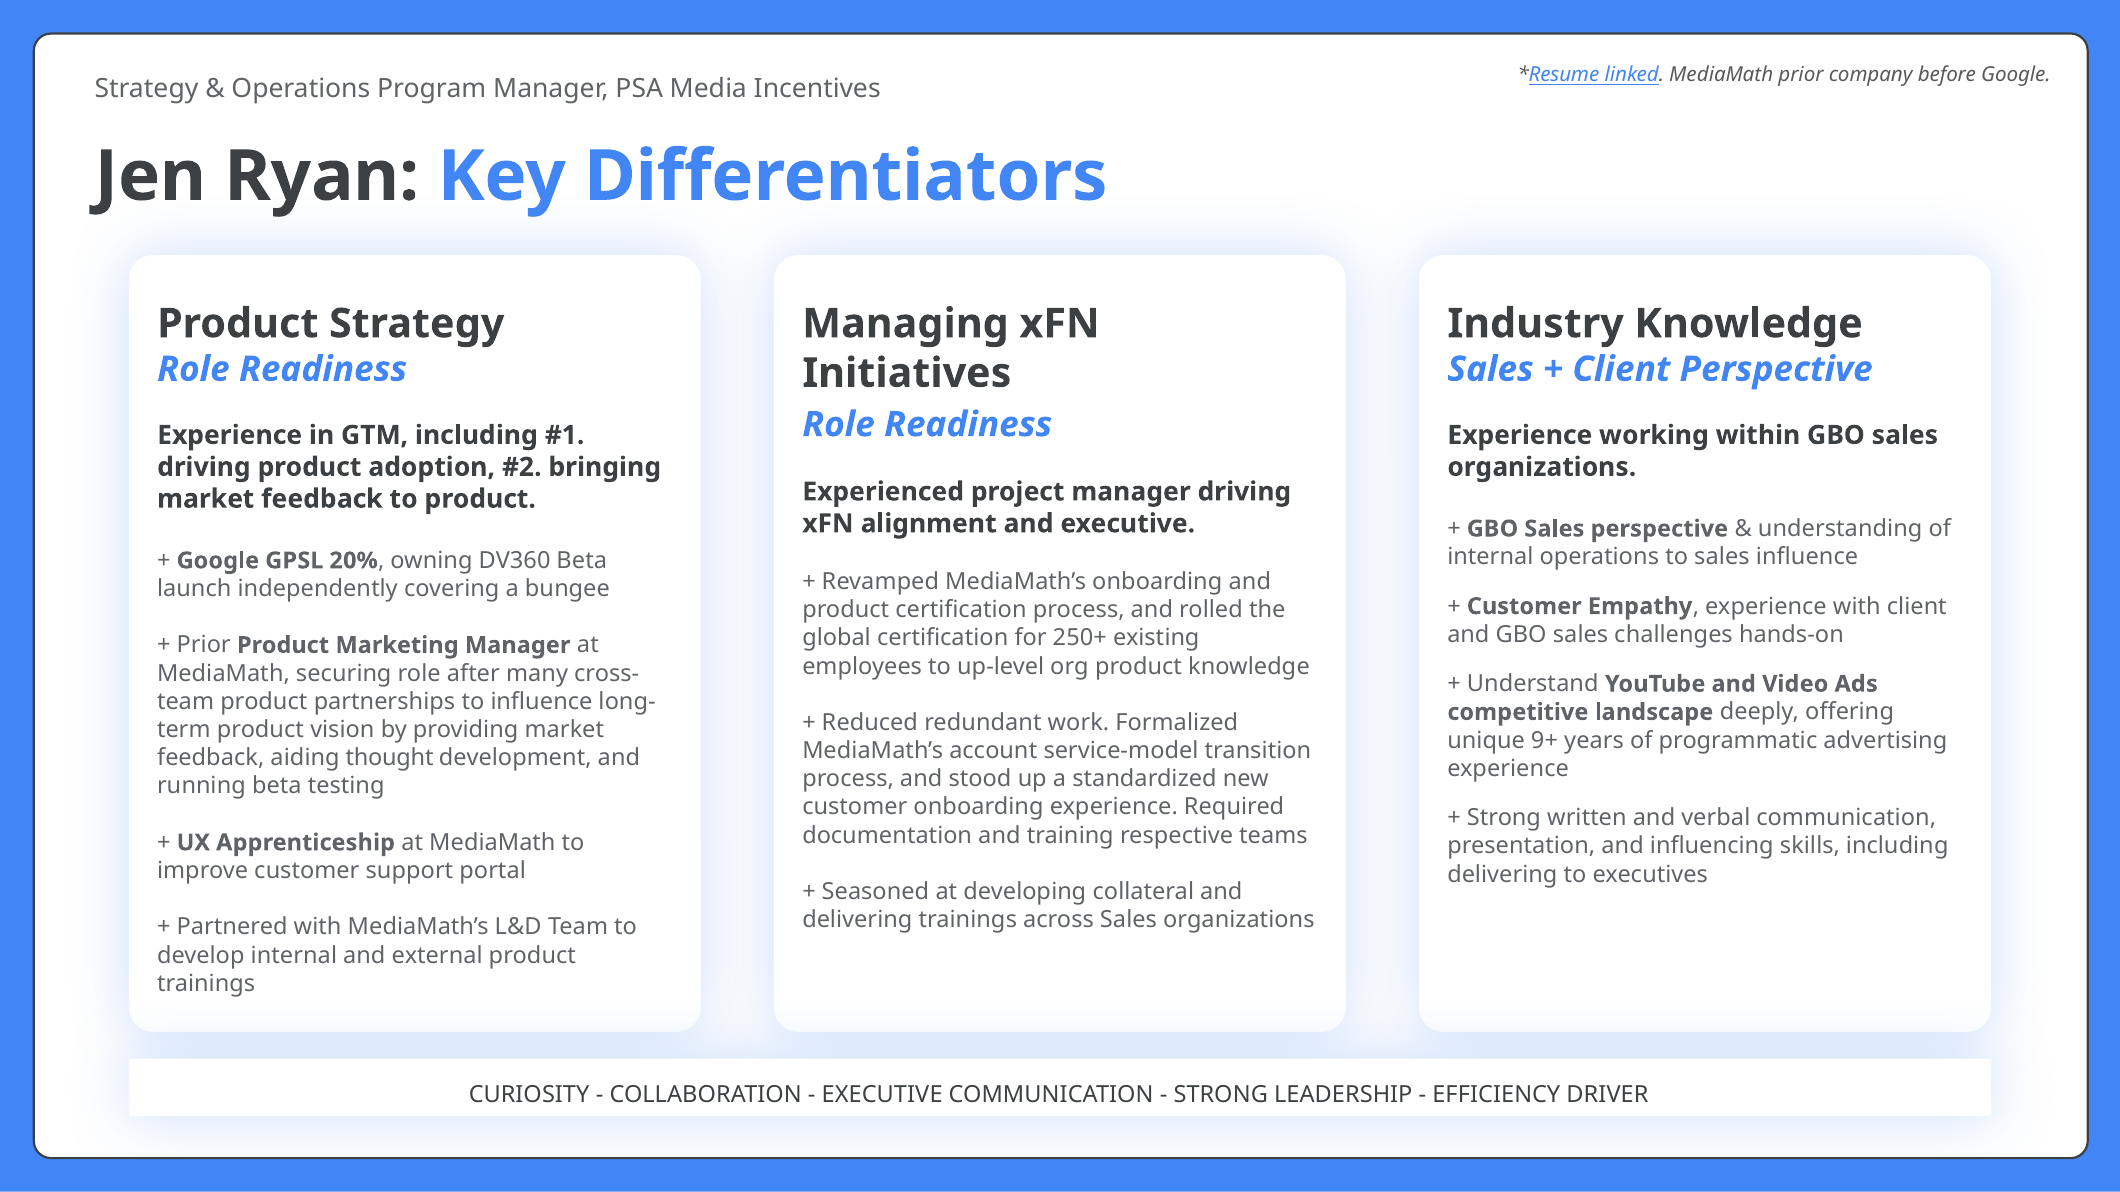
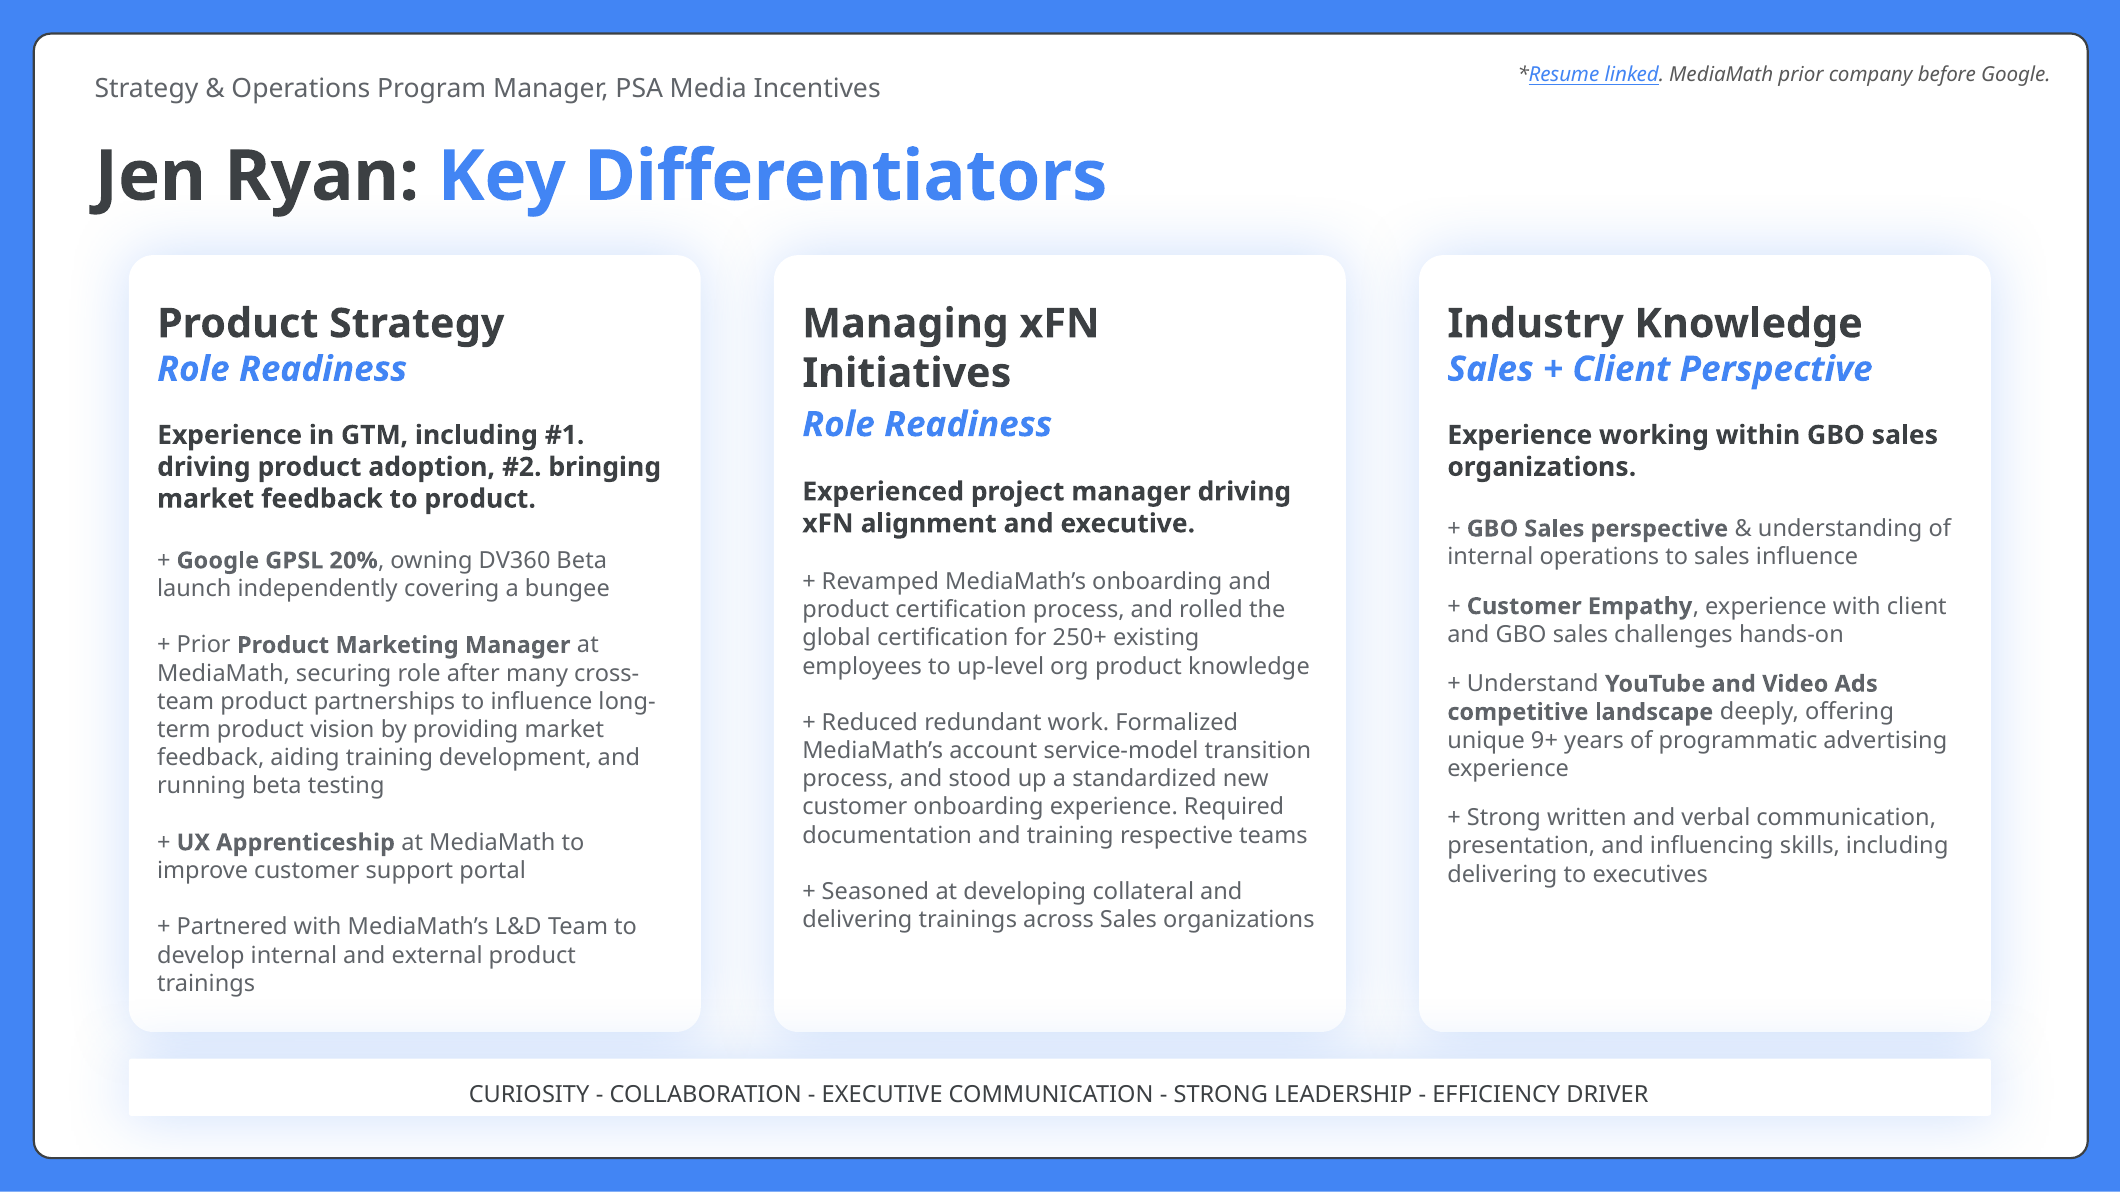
aiding thought: thought -> training
